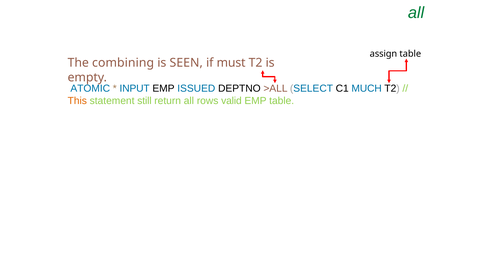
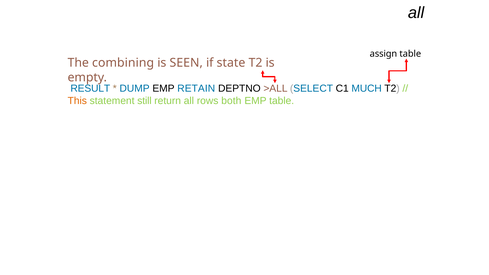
all at (416, 13) colour: green -> black
must: must -> state
ATOMIC: ATOMIC -> RESULT
INPUT: INPUT -> DUMP
ISSUED: ISSUED -> RETAIN
valid: valid -> both
